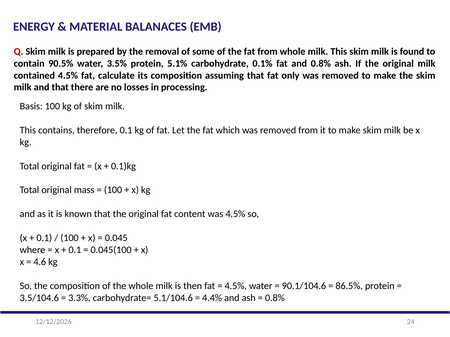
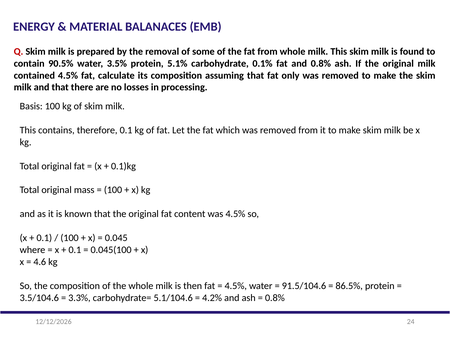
90.1/104.6: 90.1/104.6 -> 91.5/104.6
4.4%: 4.4% -> 4.2%
